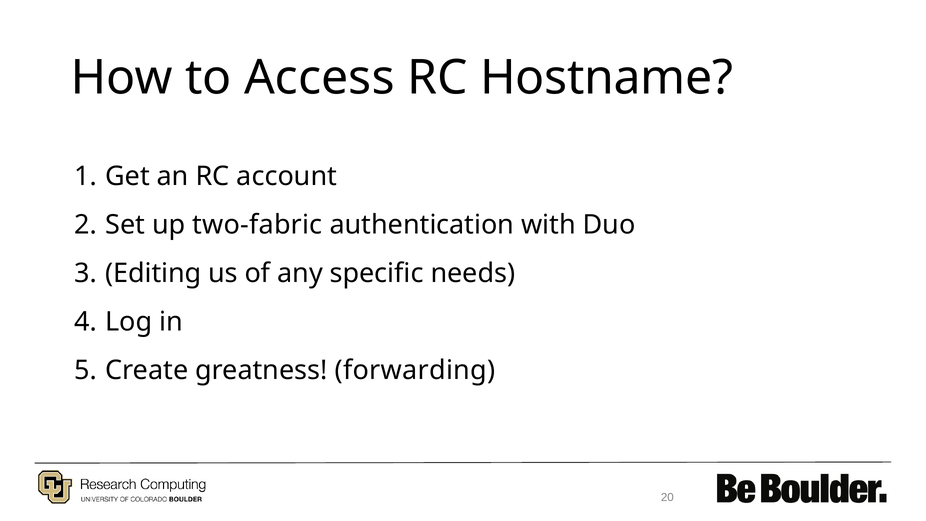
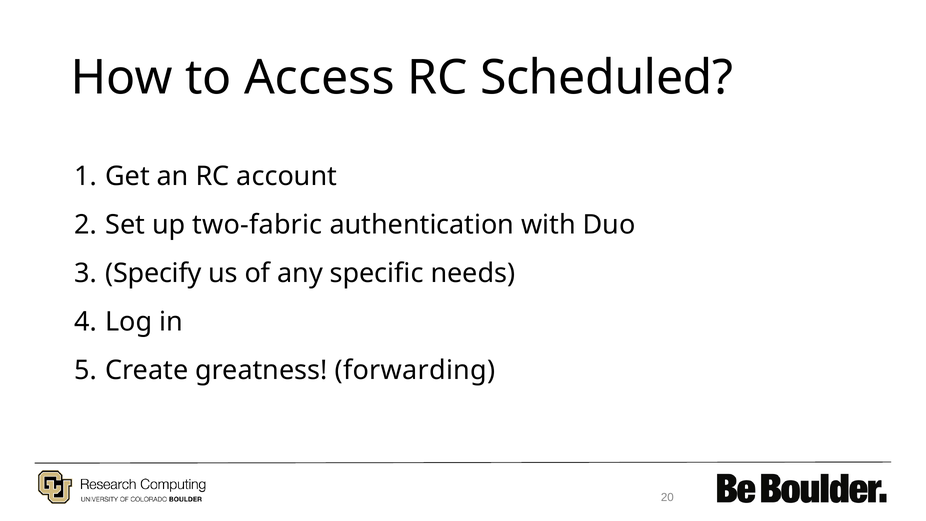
Hostname: Hostname -> Scheduled
Editing: Editing -> Specify
